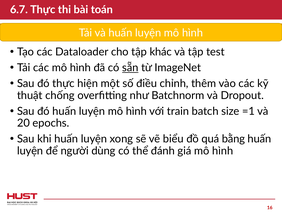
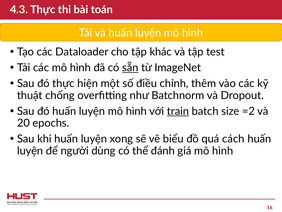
6.7: 6.7 -> 4.3
train underline: none -> present
=1: =1 -> =2
bằng: bằng -> cách
